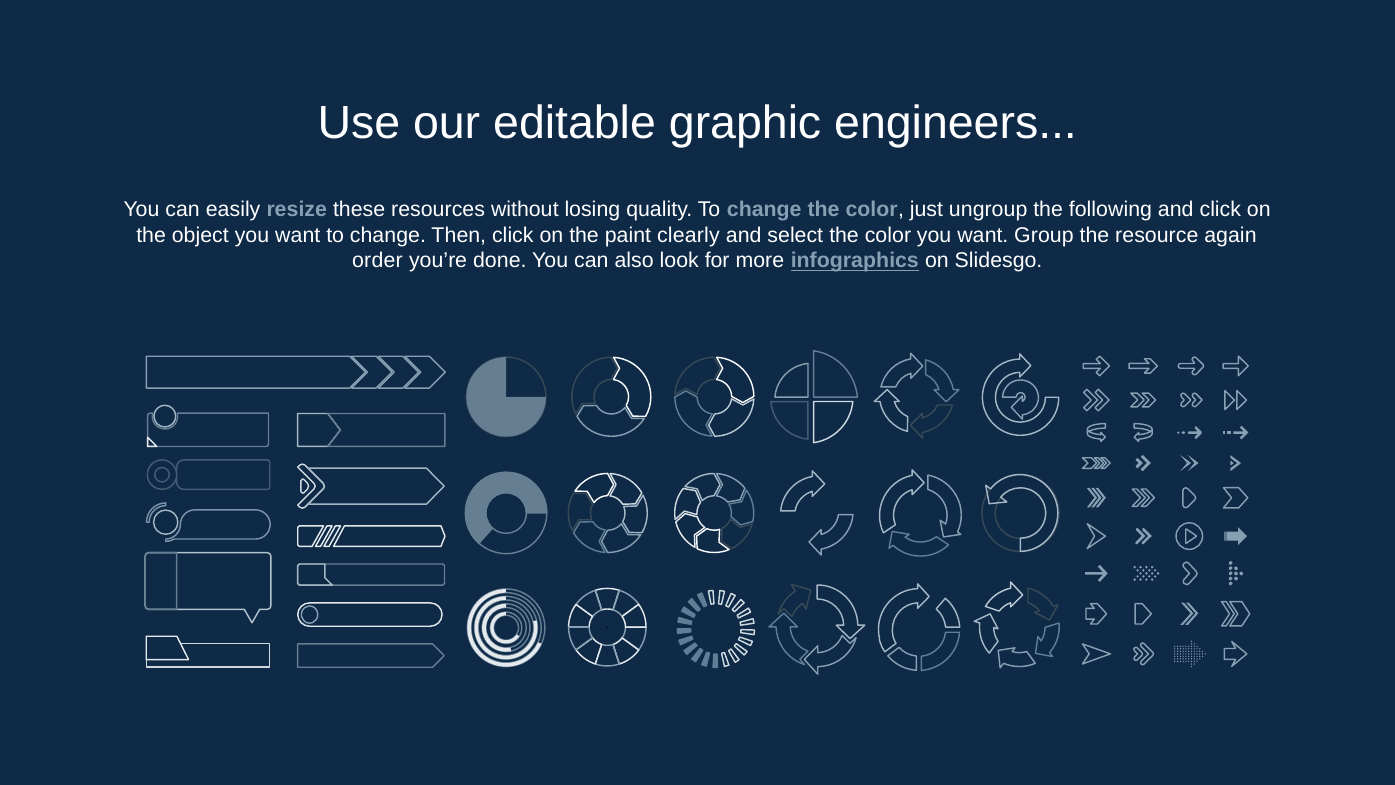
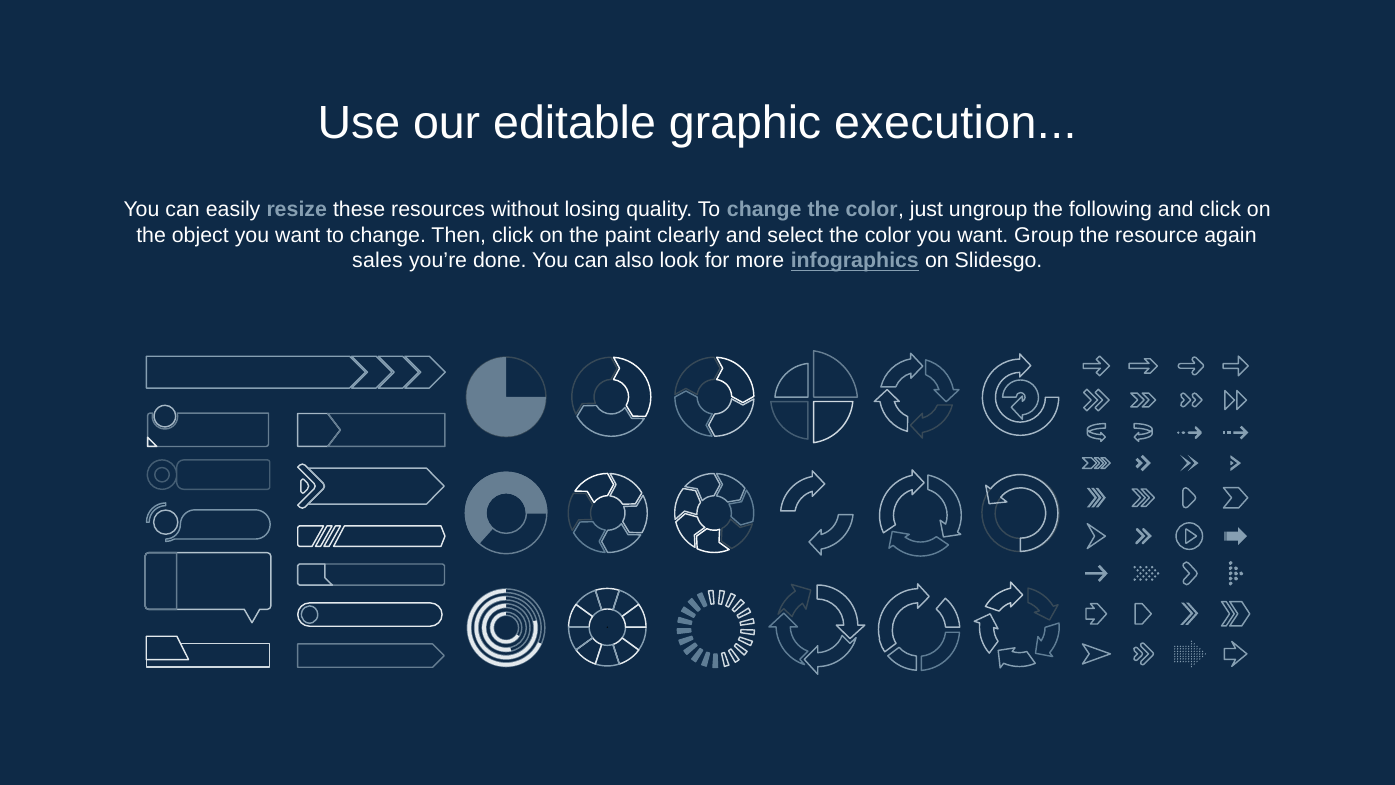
engineers: engineers -> execution
order: order -> sales
